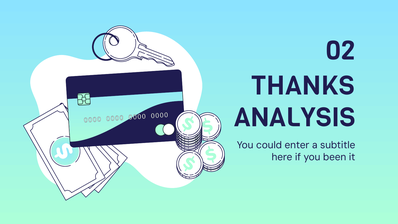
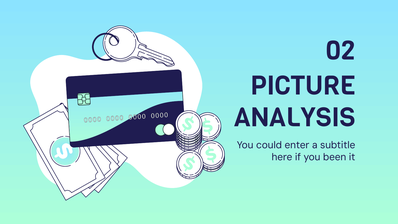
THANKS: THANKS -> PICTURE
